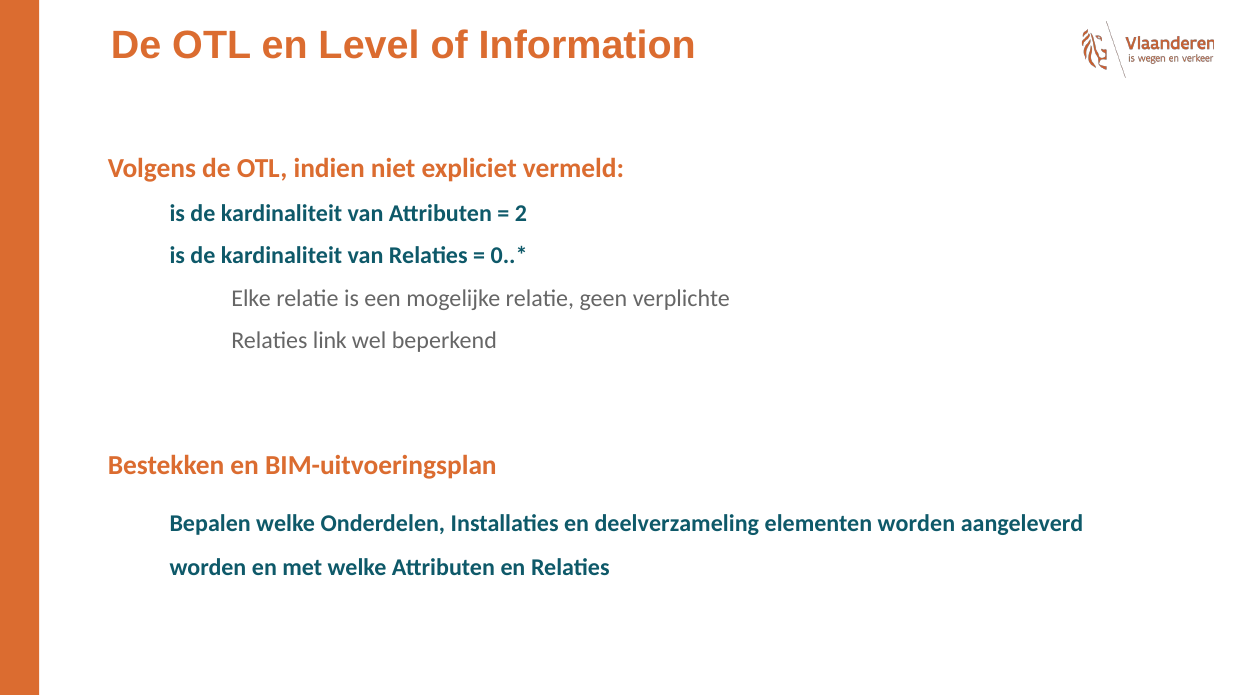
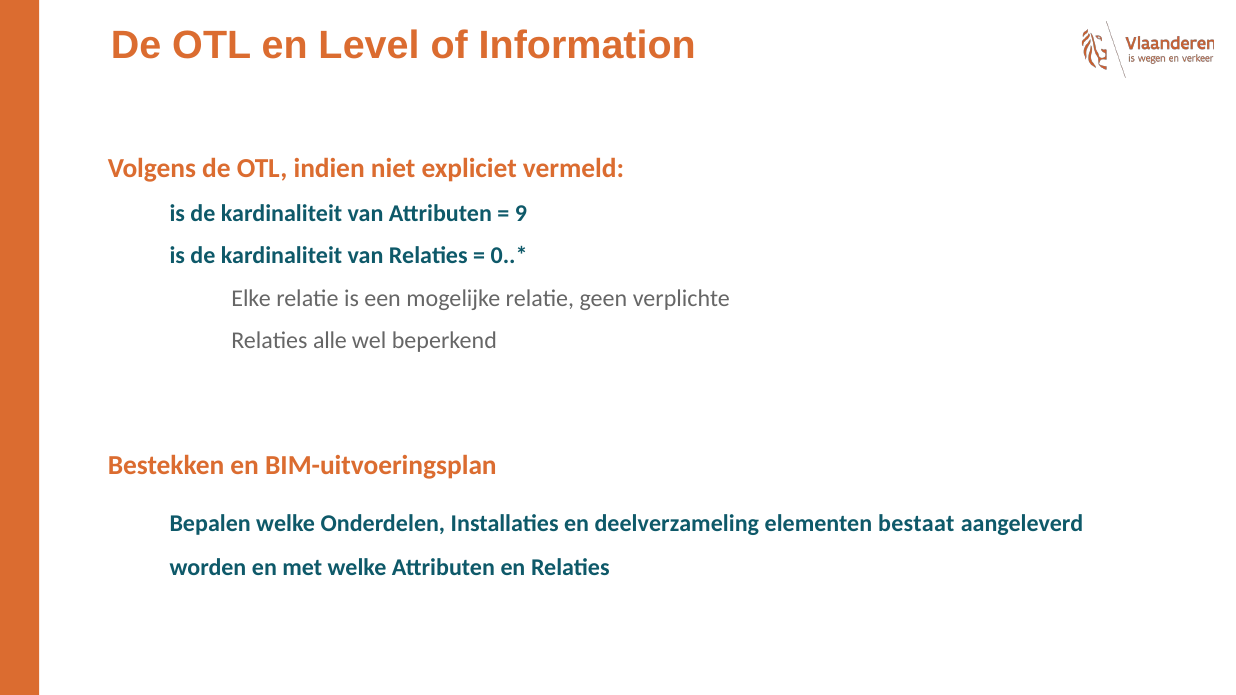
2: 2 -> 9
link: link -> alle
elementen worden: worden -> bestaat
